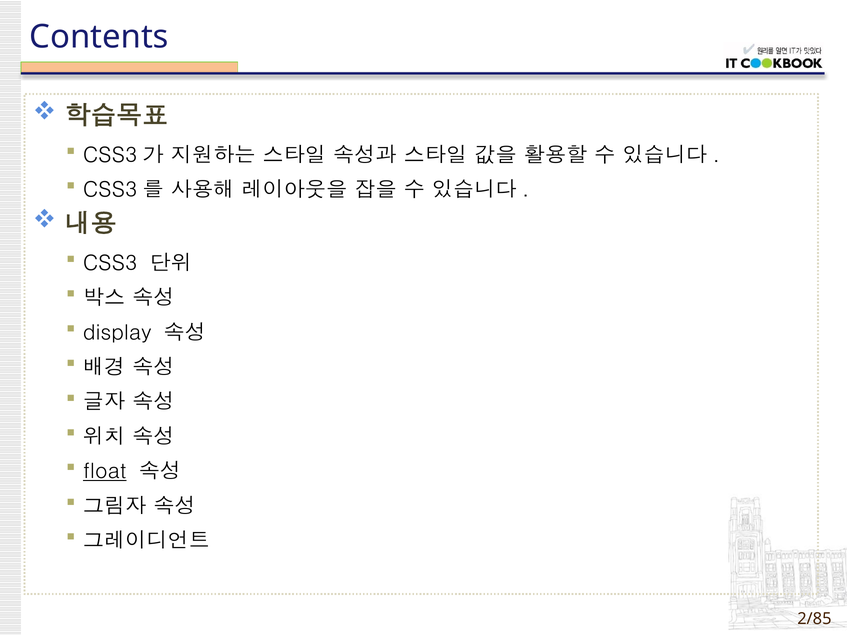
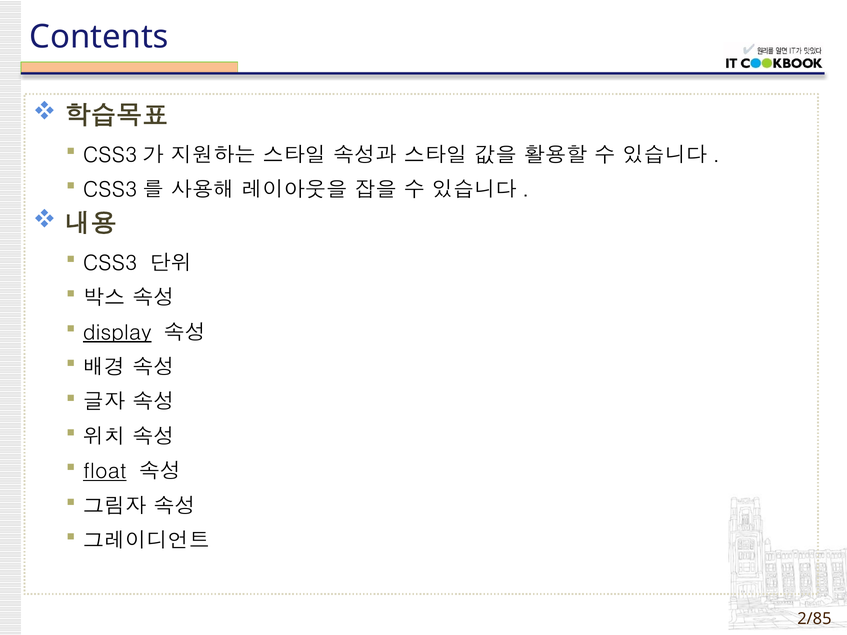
display underline: none -> present
